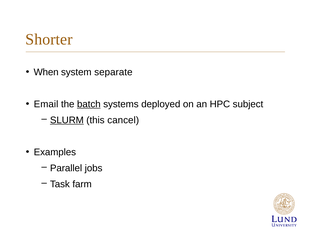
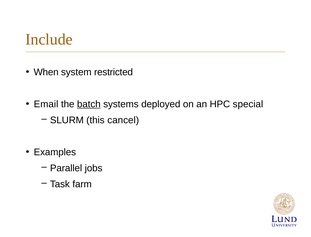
Shorter: Shorter -> Include
separate: separate -> restricted
subject: subject -> special
SLURM underline: present -> none
